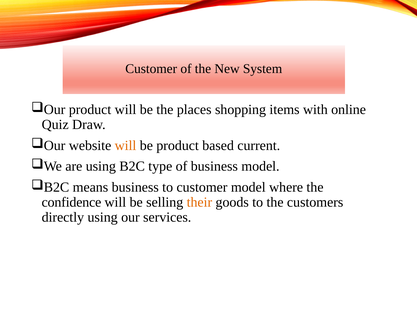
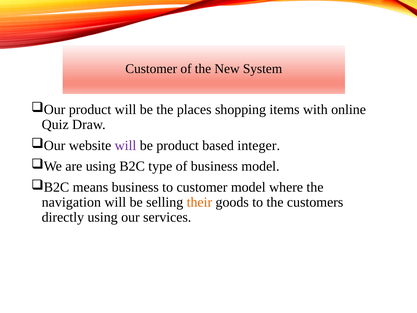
will at (125, 145) colour: orange -> purple
current: current -> integer
confidence: confidence -> navigation
